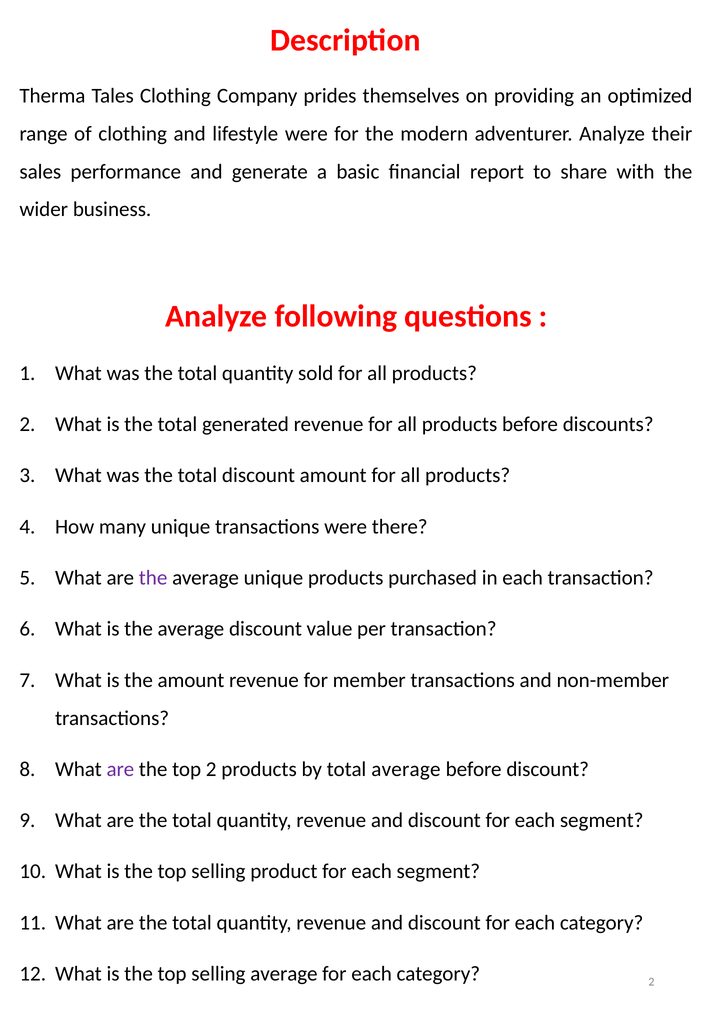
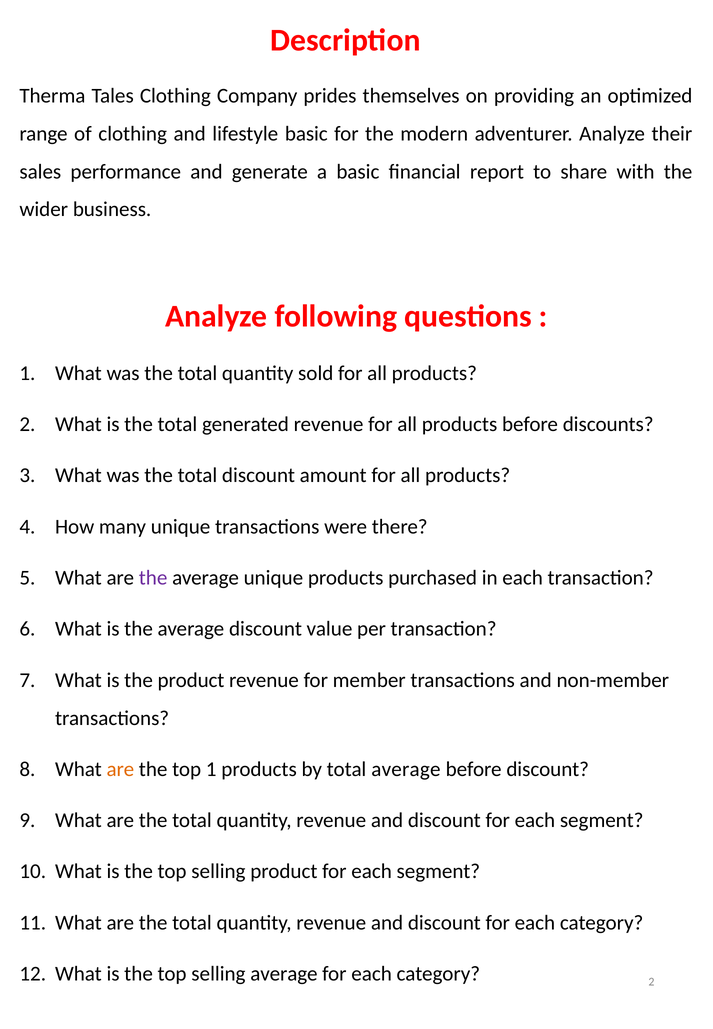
lifestyle were: were -> basic
the amount: amount -> product
are at (120, 770) colour: purple -> orange
top 2: 2 -> 1
